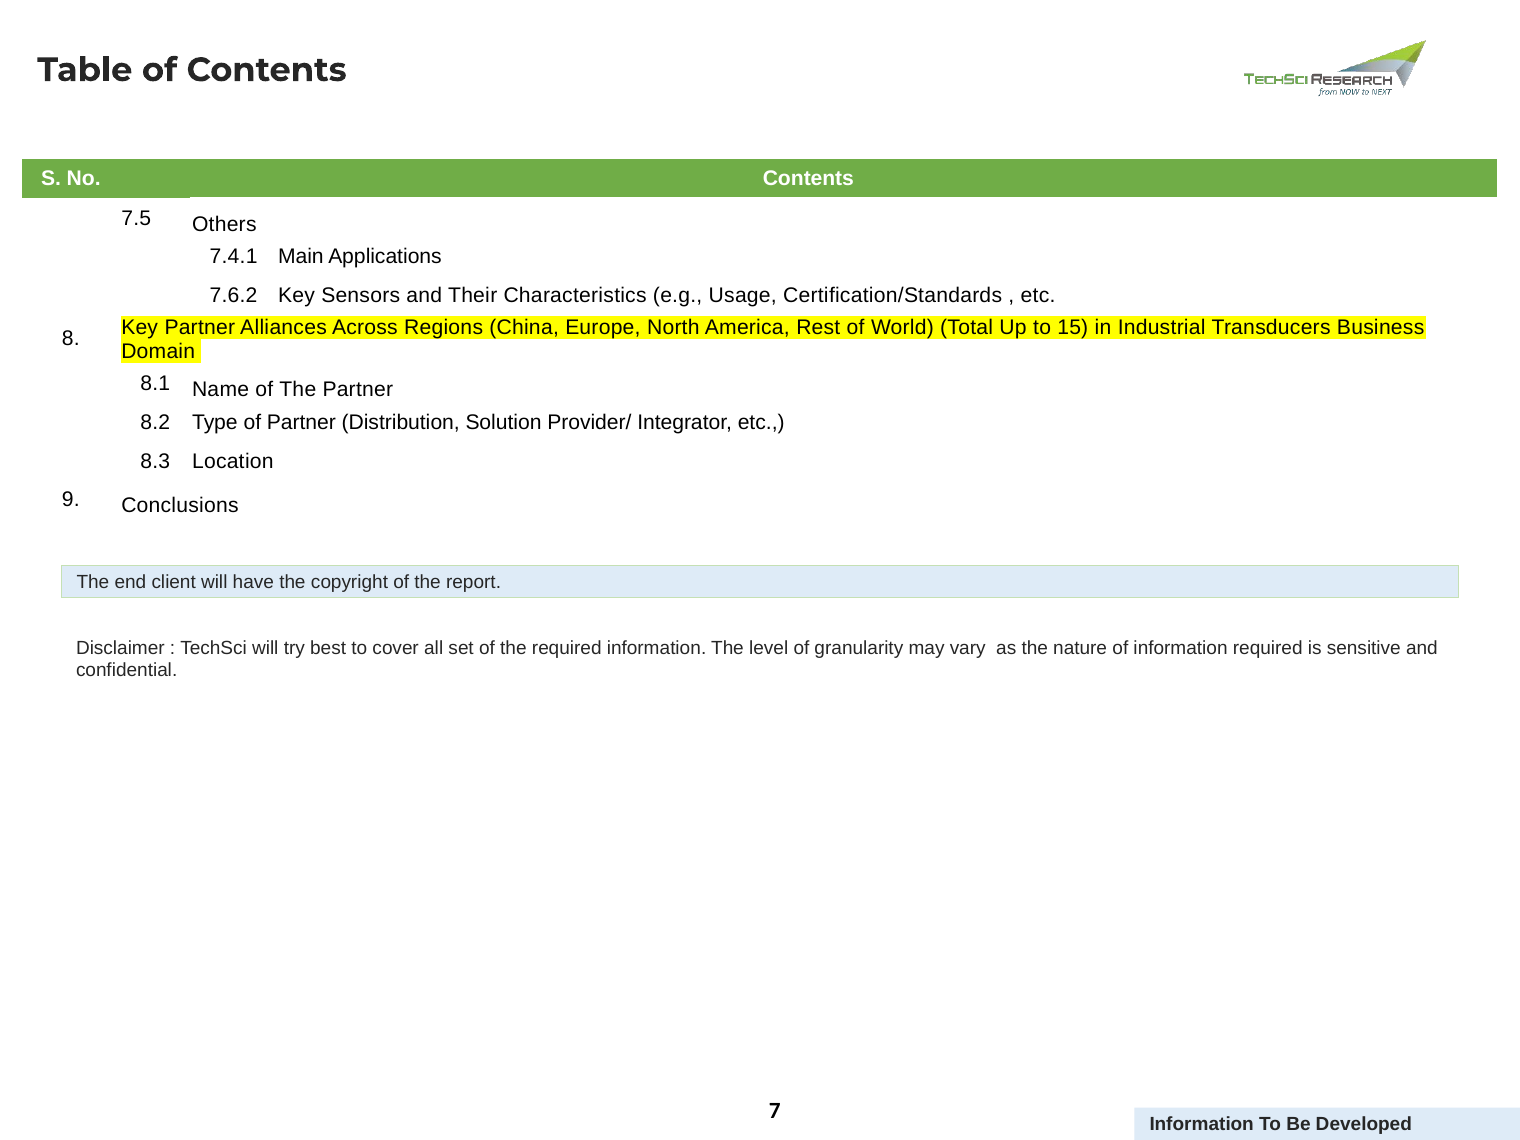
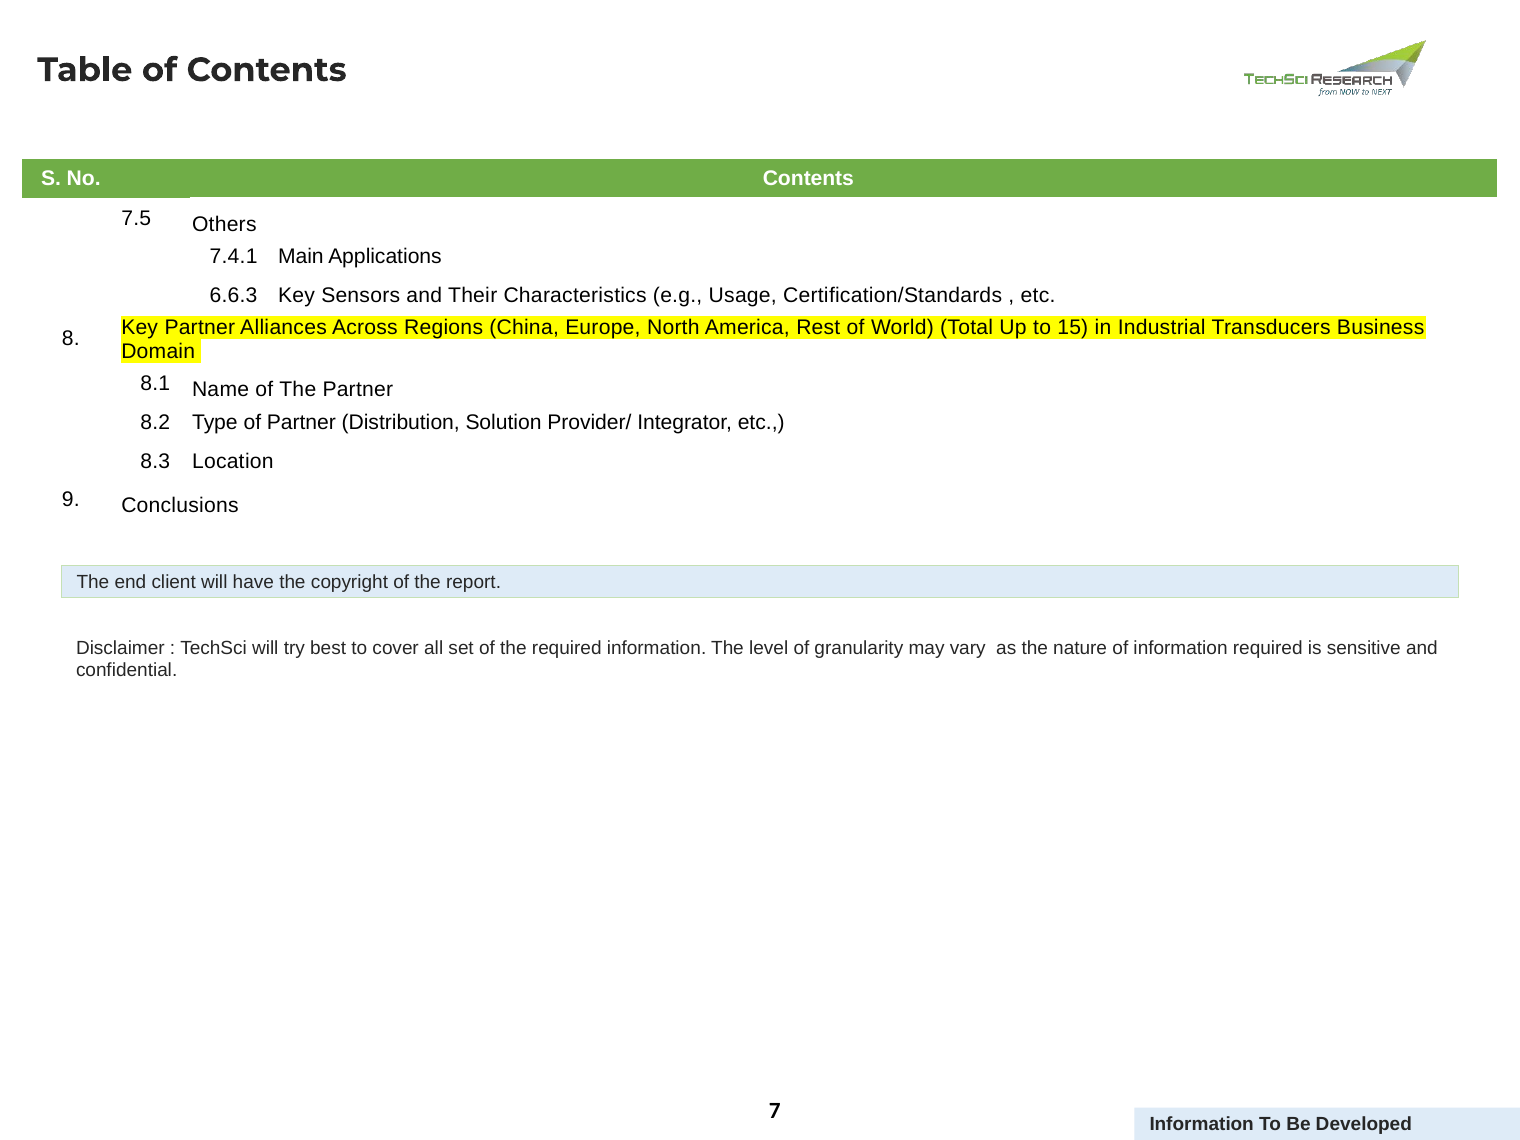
7.6.2: 7.6.2 -> 6.6.3
